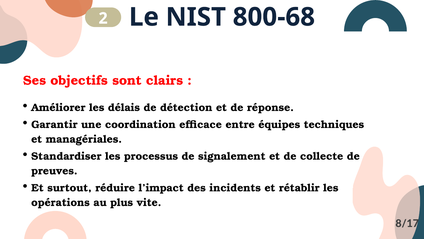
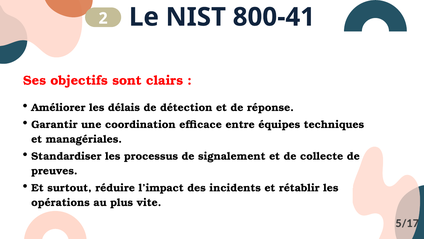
800-68: 800-68 -> 800-41
8/17: 8/17 -> 5/17
